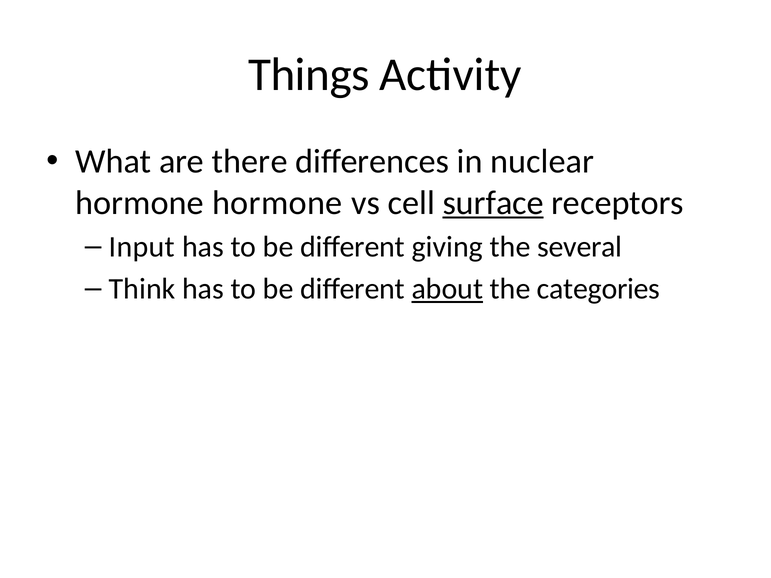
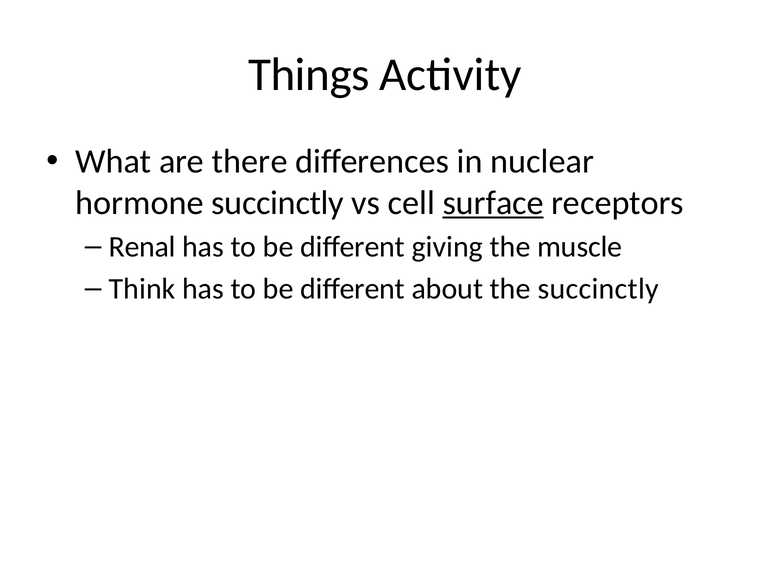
hormone hormone: hormone -> succinctly
Input: Input -> Renal
several: several -> muscle
about underline: present -> none
the categories: categories -> succinctly
